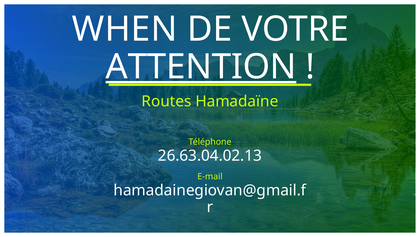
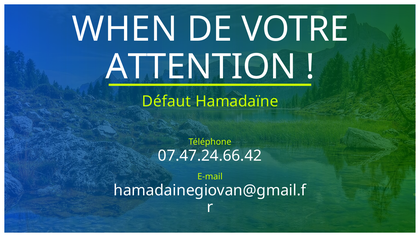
ATTENTION underline: present -> none
Routes: Routes -> Défaut
26.63.04.02.13: 26.63.04.02.13 -> 07.47.24.66.42
